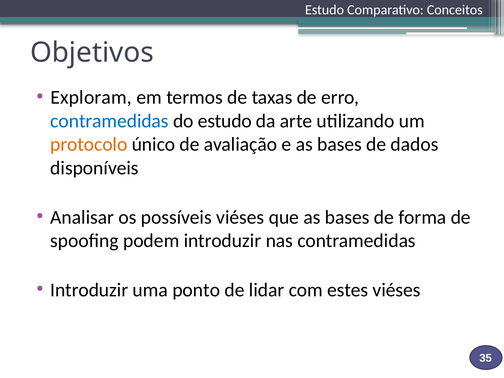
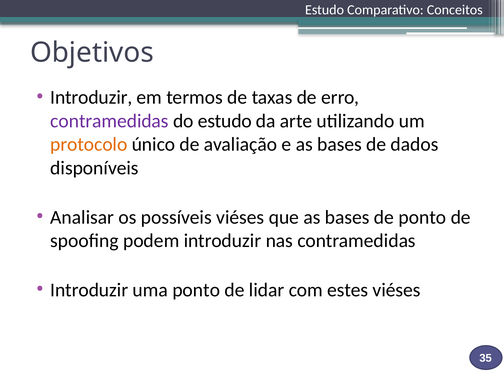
Exploram at (91, 97): Exploram -> Introduzir
contramedidas at (109, 121) colour: blue -> purple
de forma: forma -> ponto
